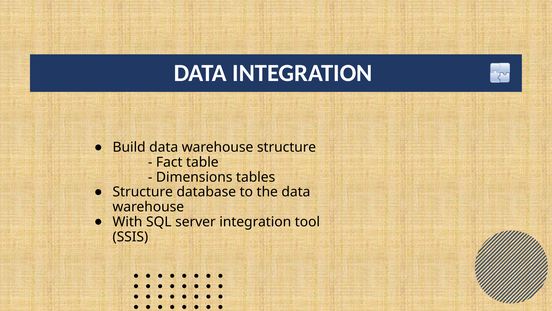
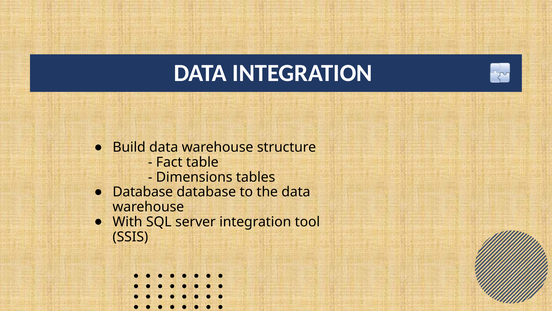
Structure at (143, 192): Structure -> Database
